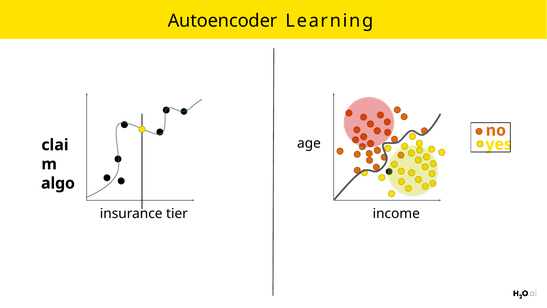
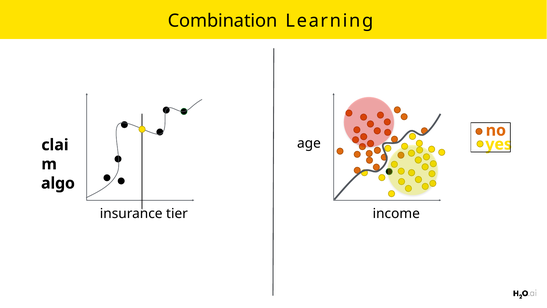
Autoencoder: Autoencoder -> Combination
